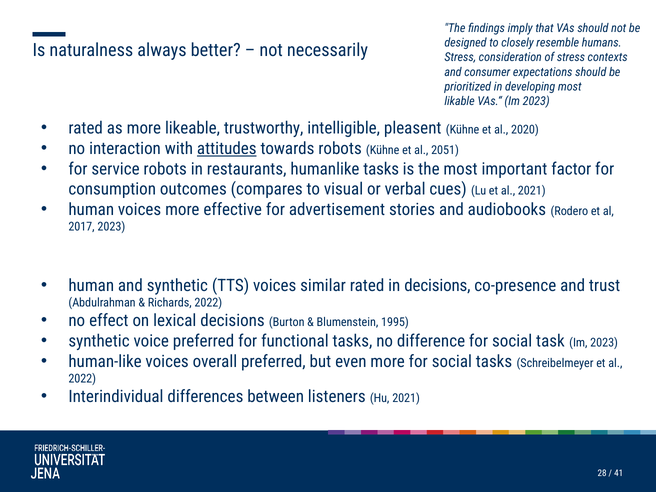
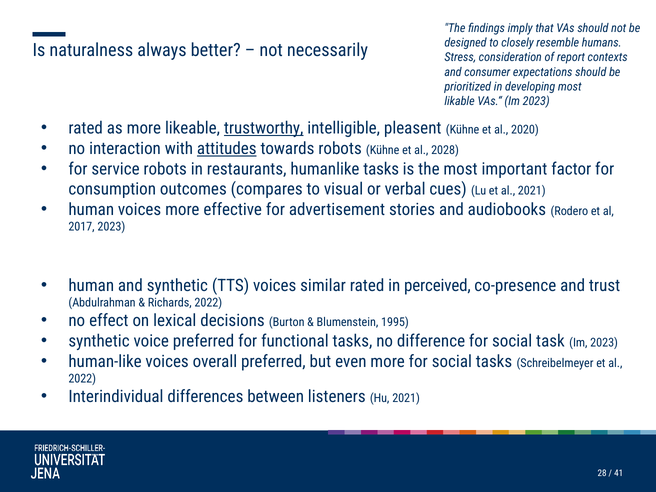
of stress: stress -> report
trustworthy underline: none -> present
2051: 2051 -> 2028
in decisions: decisions -> perceived
